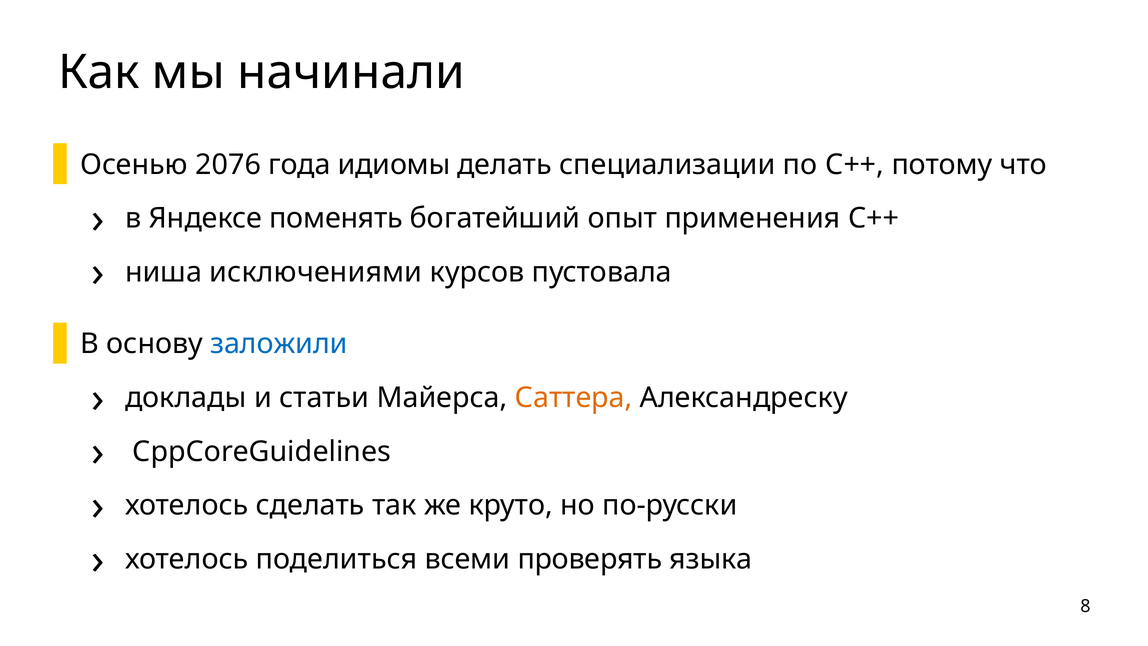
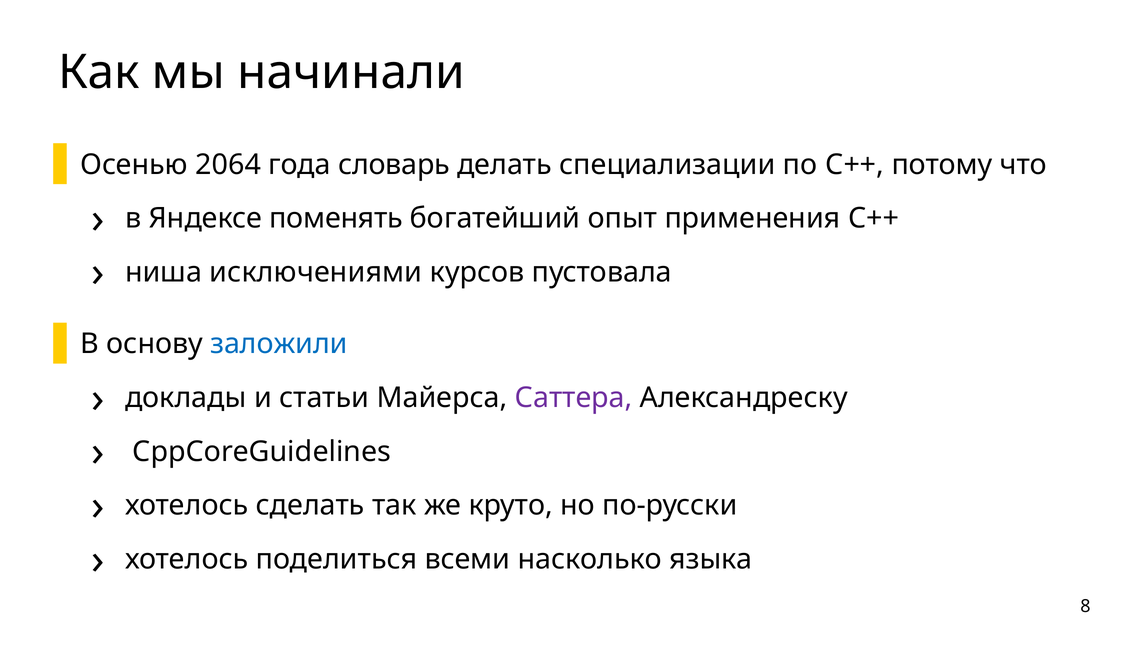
2076: 2076 -> 2064
идиомы: идиомы -> словарь
Саттера colour: orange -> purple
проверять: проверять -> насколько
